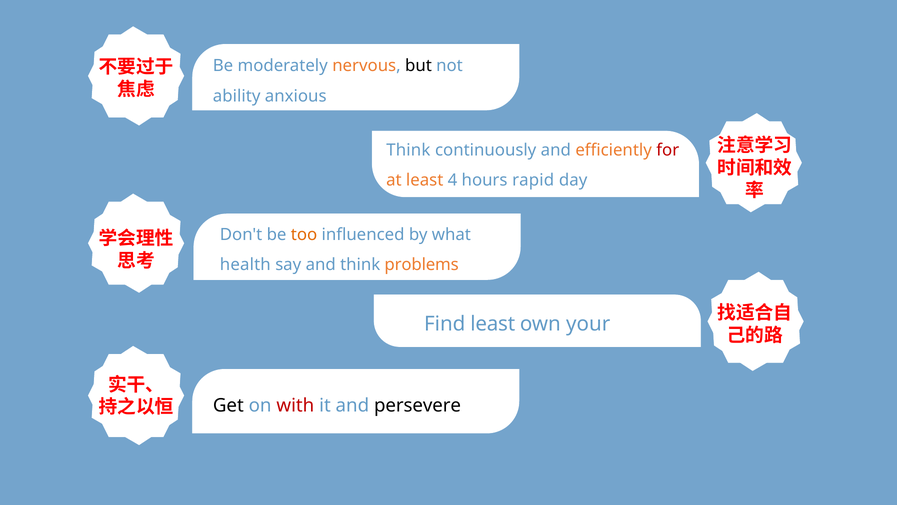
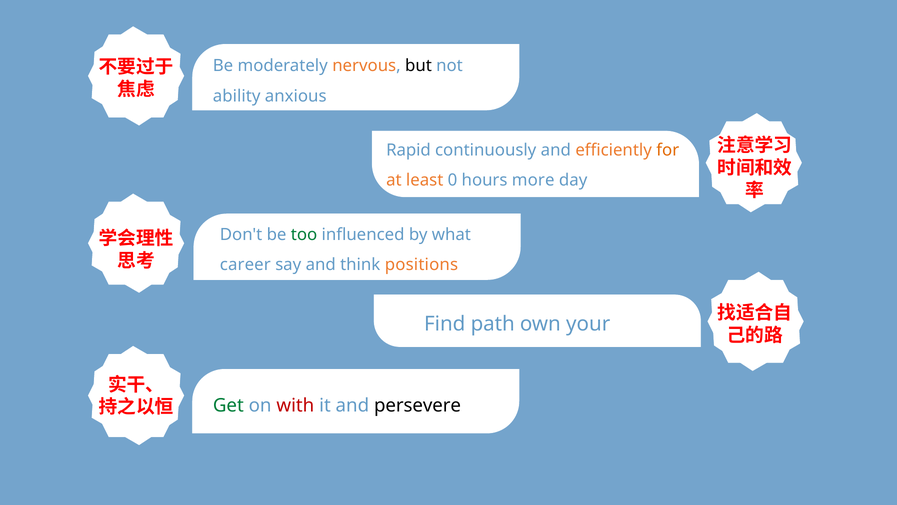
Think at (408, 150): Think -> Rapid
for colour: red -> orange
4: 4 -> 0
rapid: rapid -> more
too colour: orange -> green
health: health -> career
problems: problems -> positions
Find least: least -> path
Get colour: black -> green
